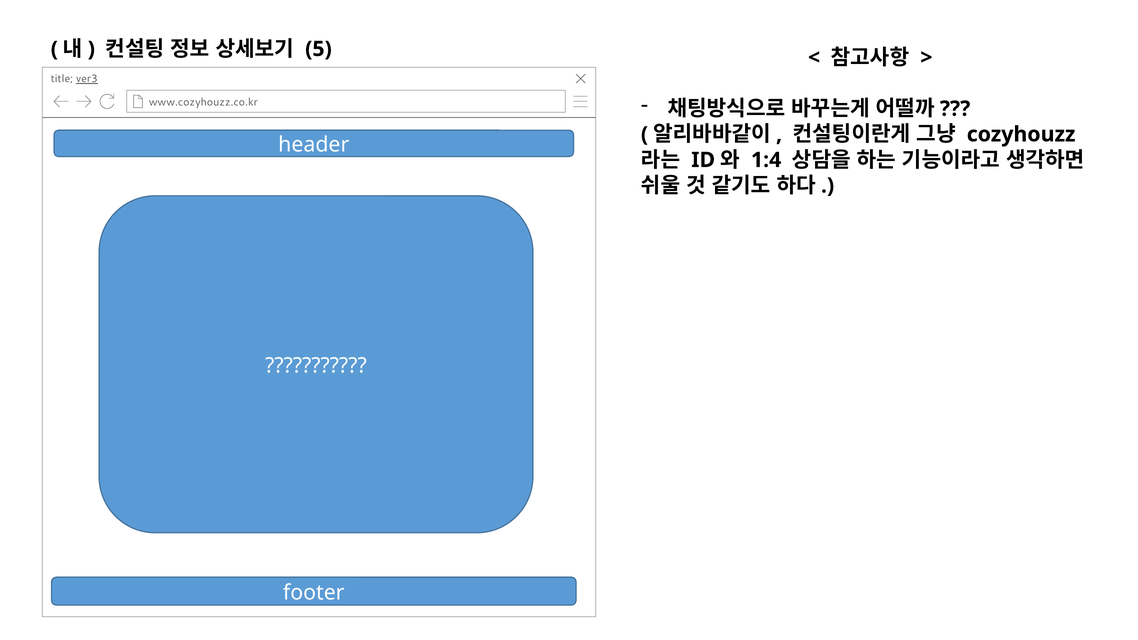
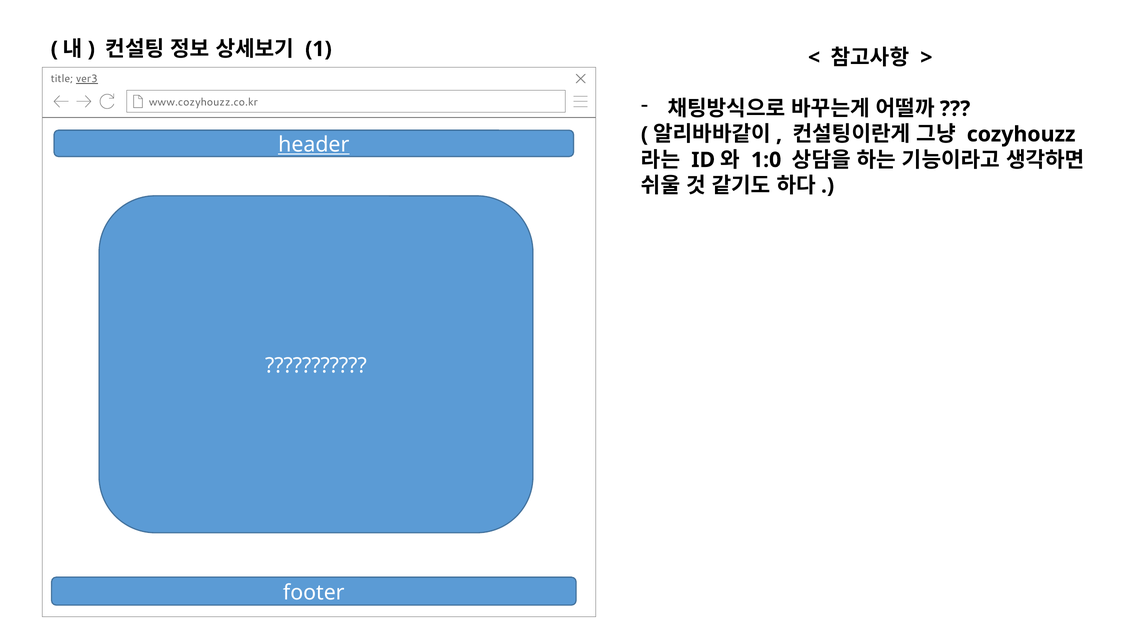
5: 5 -> 1
header underline: none -> present
1:4: 1:4 -> 1:0
